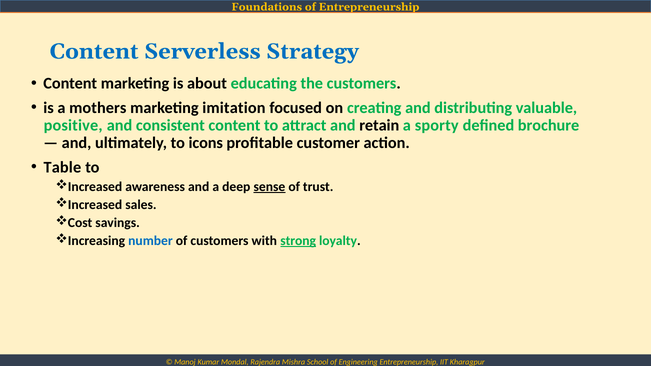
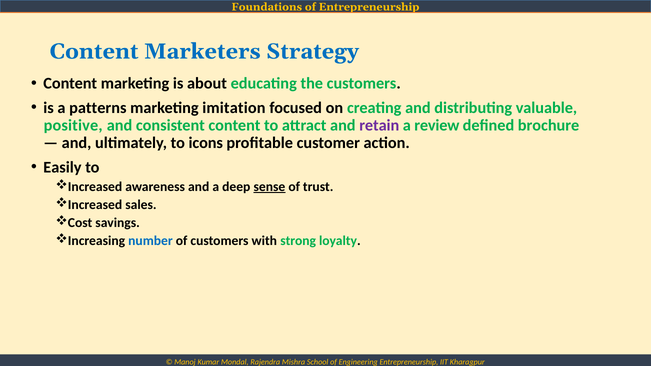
Serverless: Serverless -> Marketers
mothers: mothers -> patterns
retain colour: black -> purple
sporty: sporty -> review
Table: Table -> Easily
strong underline: present -> none
